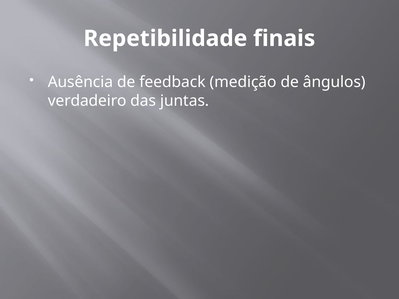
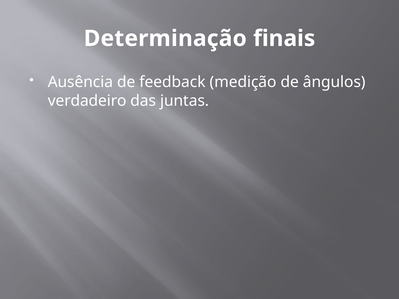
Repetibilidade: Repetibilidade -> Determinação
